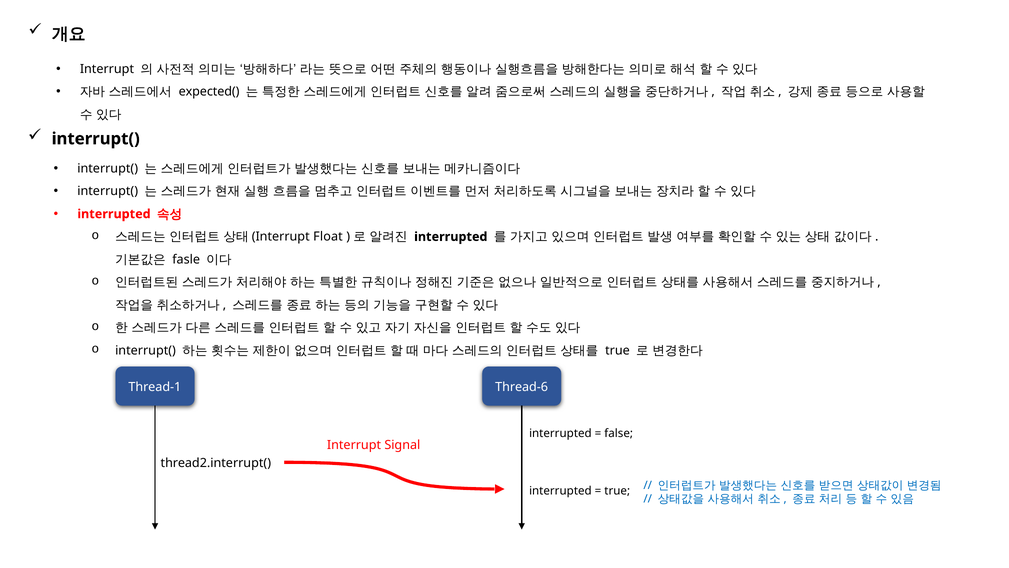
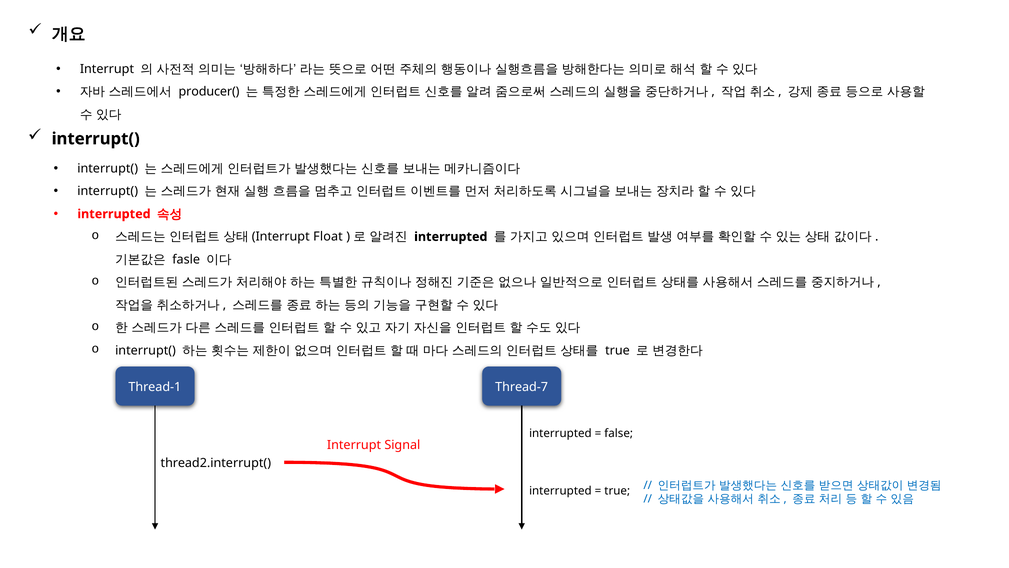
expected(: expected( -> producer(
Thread-6: Thread-6 -> Thread-7
